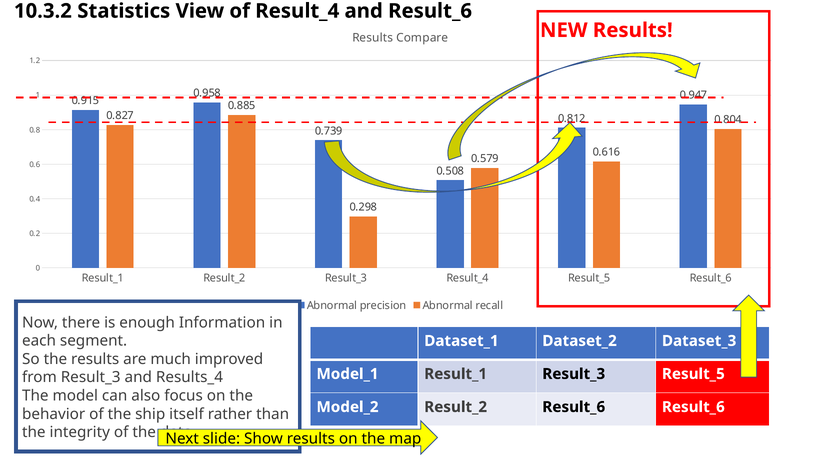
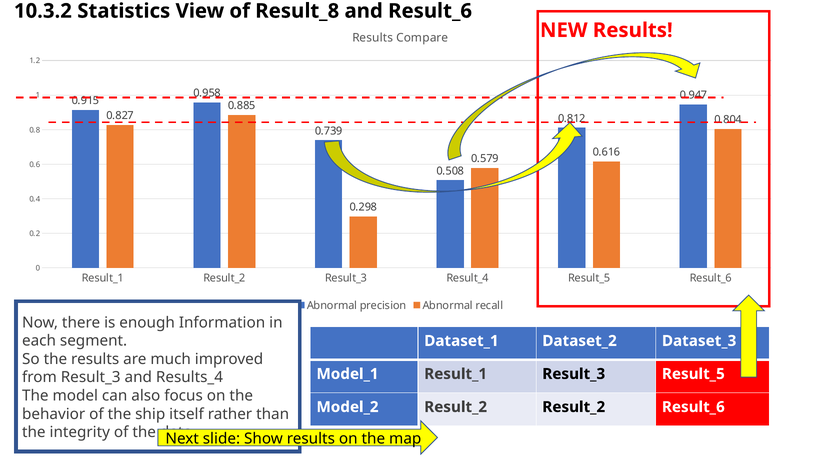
of Result_4: Result_4 -> Result_8
Result_2 Result_6: Result_6 -> Result_2
